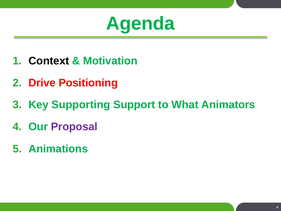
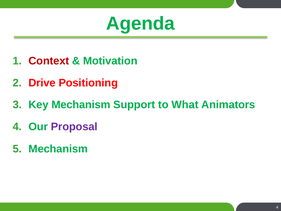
Context colour: black -> red
Key Supporting: Supporting -> Mechanism
Animations at (58, 149): Animations -> Mechanism
